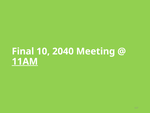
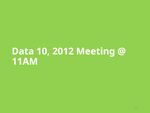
Final: Final -> Data
2040: 2040 -> 2012
11AM underline: present -> none
